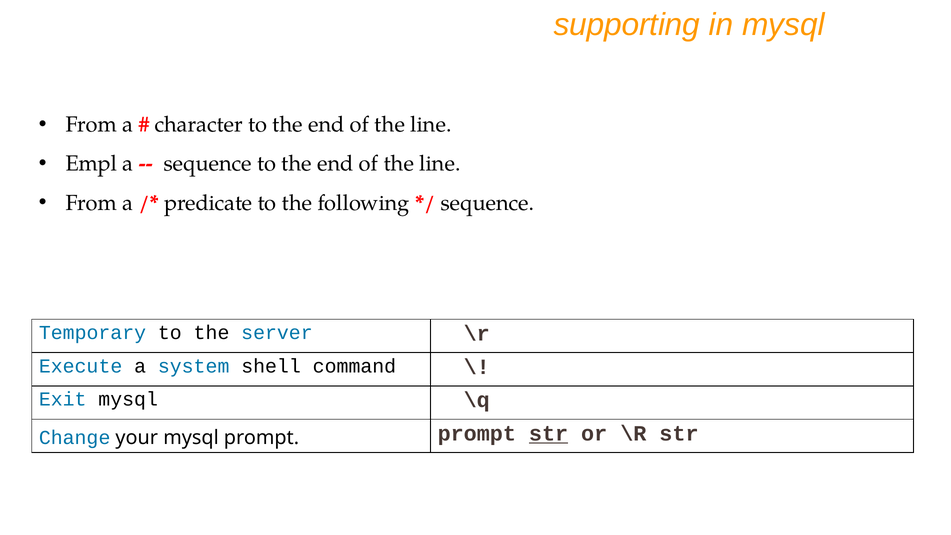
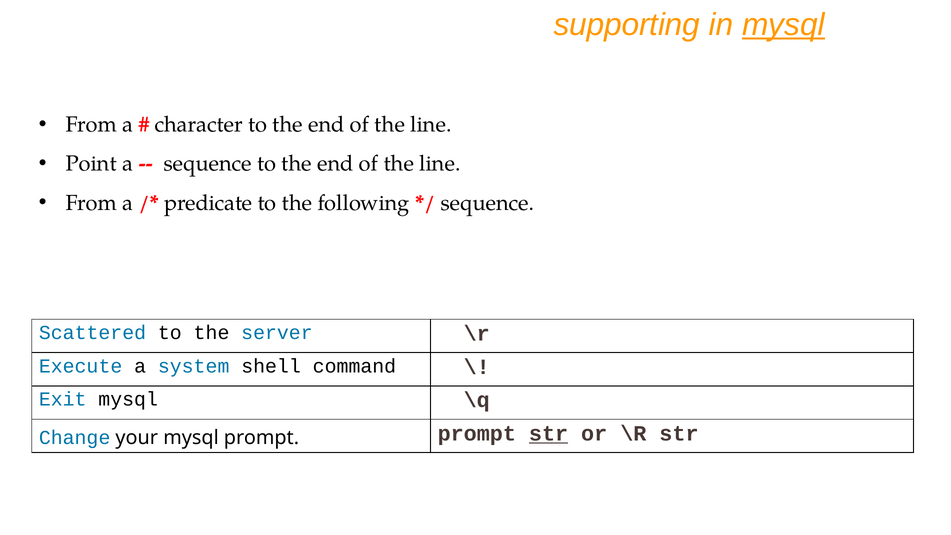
mysql at (783, 25) underline: none -> present
Empl: Empl -> Point
Temporary: Temporary -> Scattered
